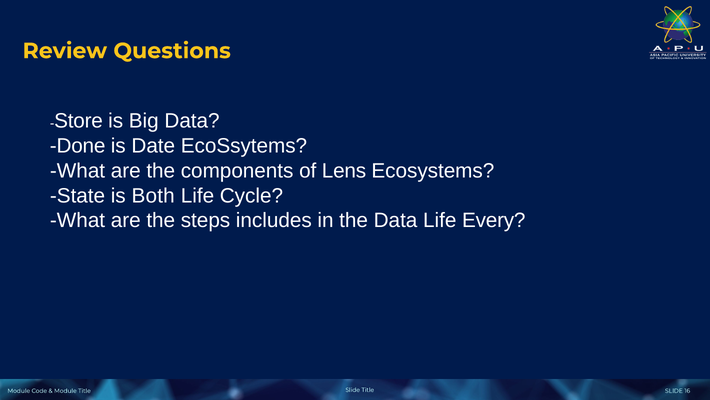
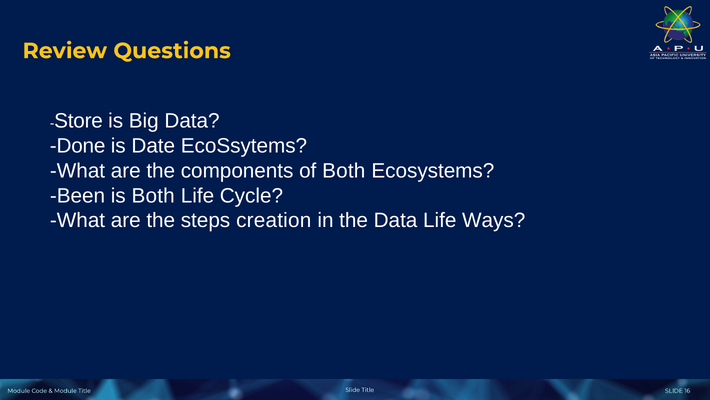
of Lens: Lens -> Both
State: State -> Been
includes: includes -> creation
Every: Every -> Ways
